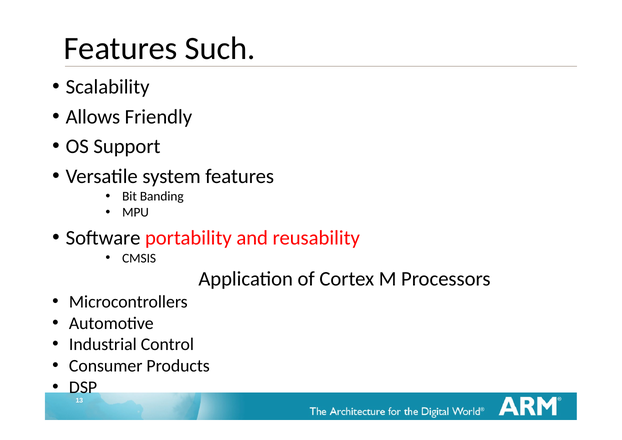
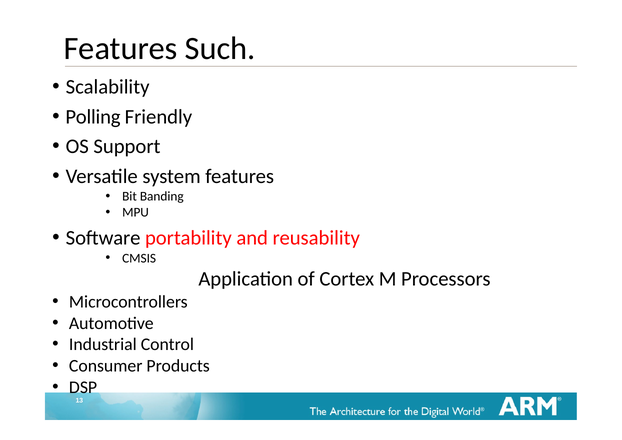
Allows: Allows -> Polling
